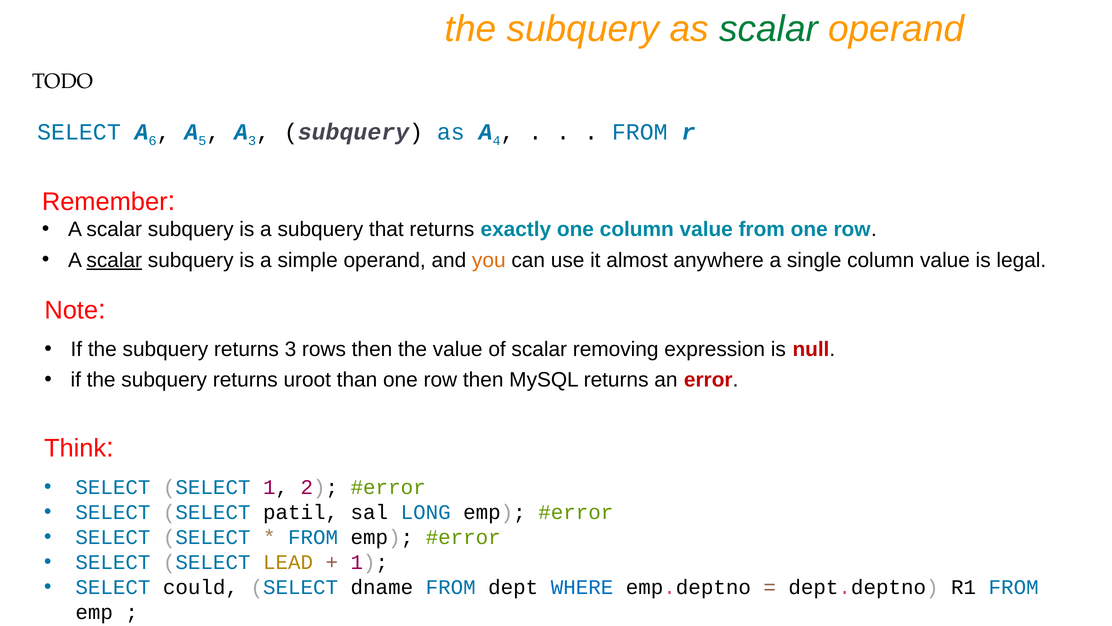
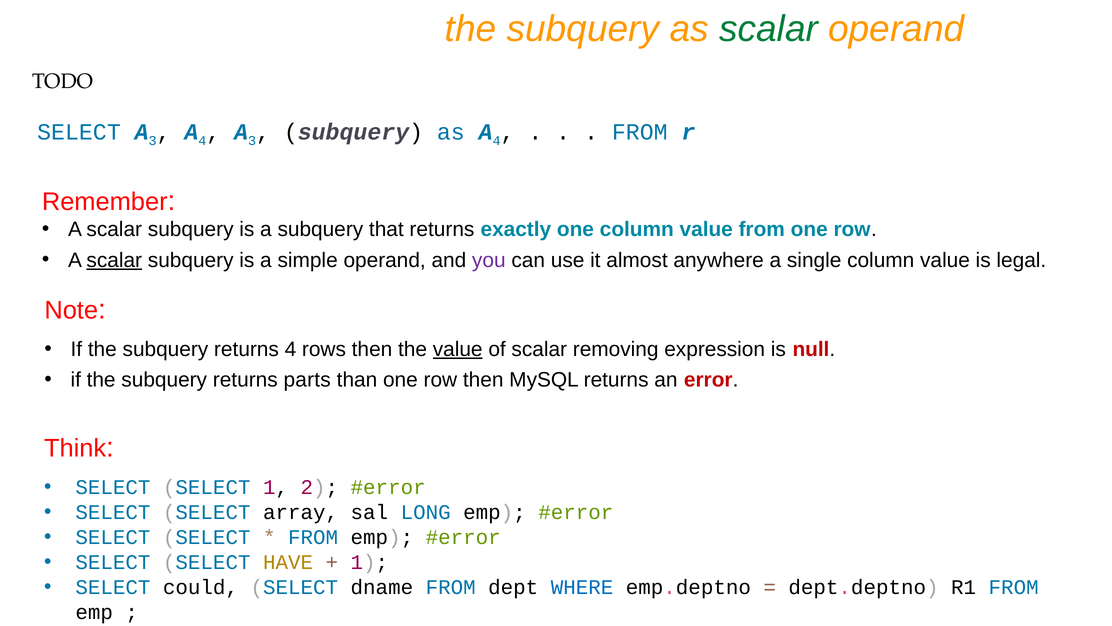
SELECT A 6: 6 -> 3
5 at (202, 141): 5 -> 4
you colour: orange -> purple
returns 3: 3 -> 4
value at (458, 349) underline: none -> present
uroot: uroot -> parts
patil: patil -> array
LEAD: LEAD -> HAVE
